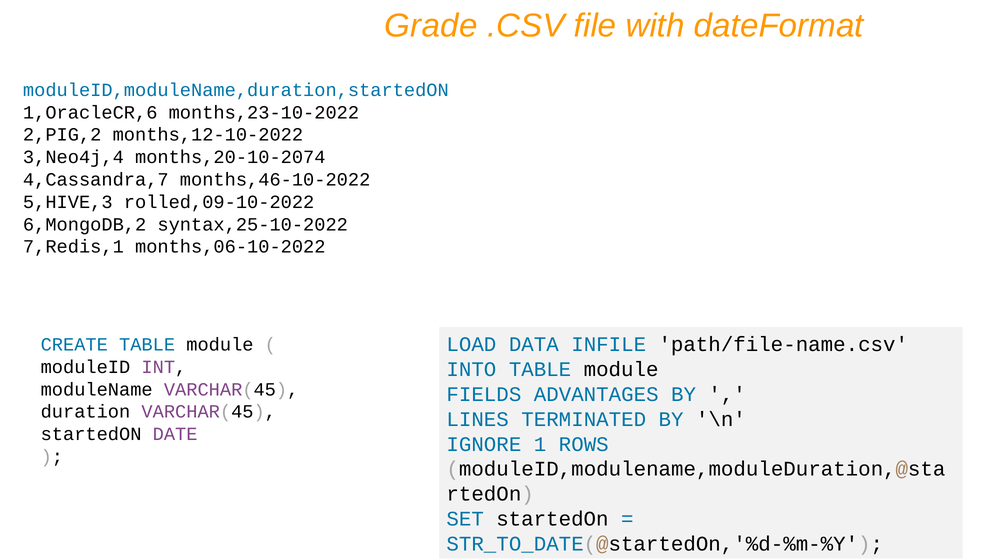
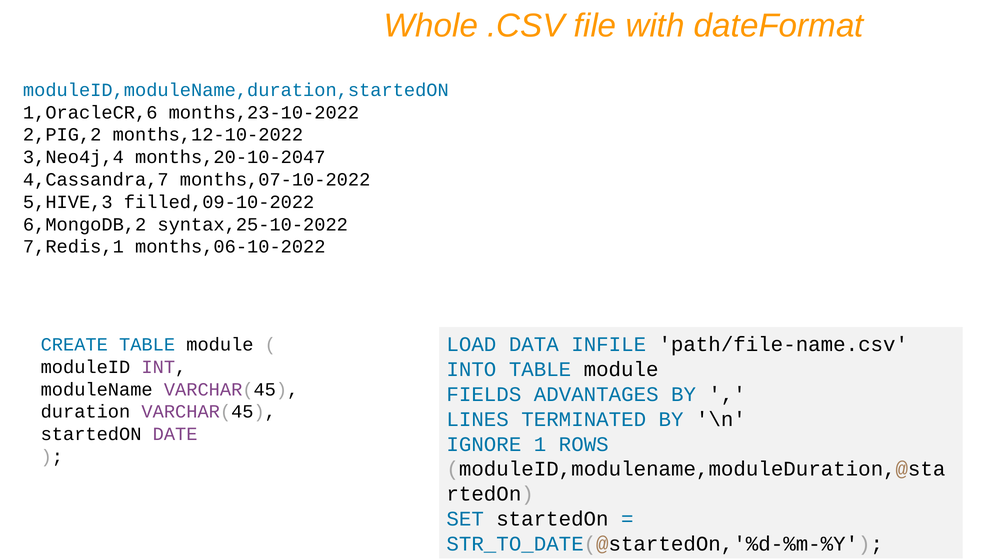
Grade: Grade -> Whole
months,20-10-2074: months,20-10-2074 -> months,20-10-2047
months,46-10-2022: months,46-10-2022 -> months,07-10-2022
rolled,09-10-2022: rolled,09-10-2022 -> filled,09-10-2022
